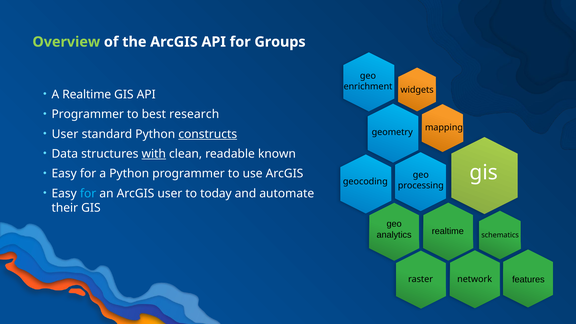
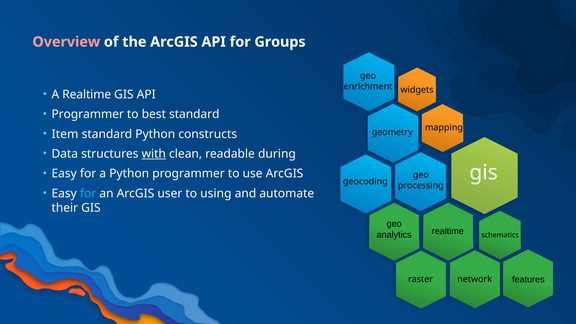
Overview colour: light green -> pink
best research: research -> standard
User at (65, 134): User -> Item
constructs underline: present -> none
known: known -> during
today: today -> using
